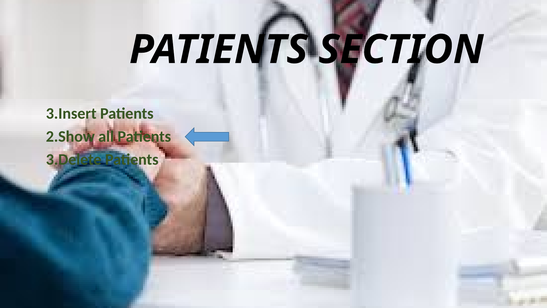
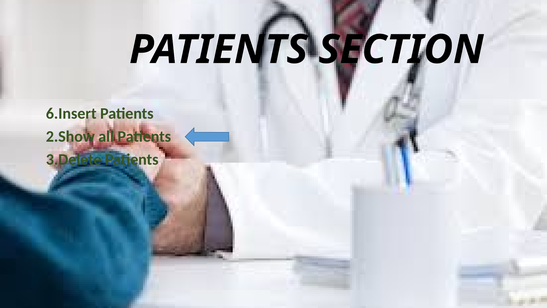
3.Insert: 3.Insert -> 6.Insert
